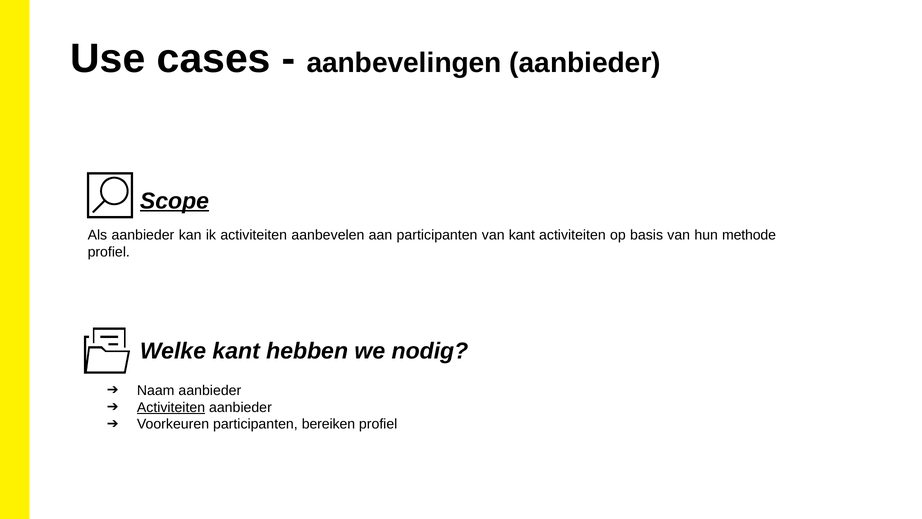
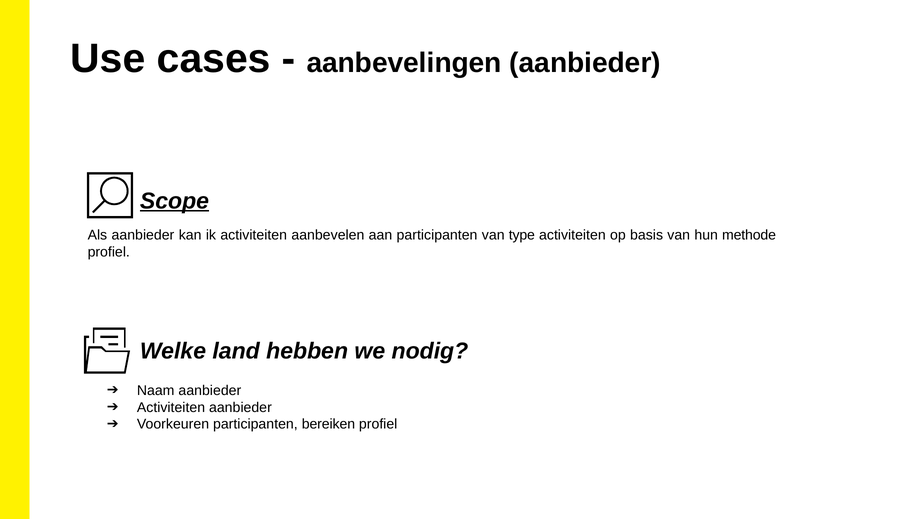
van kant: kant -> type
Welke kant: kant -> land
Activiteiten at (171, 407) underline: present -> none
